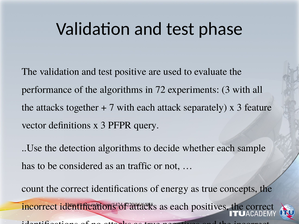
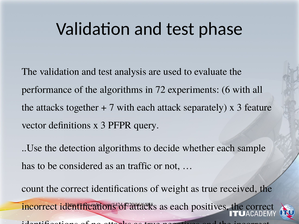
positive: positive -> analysis
experiments 3: 3 -> 6
energy: energy -> weight
concepts: concepts -> received
